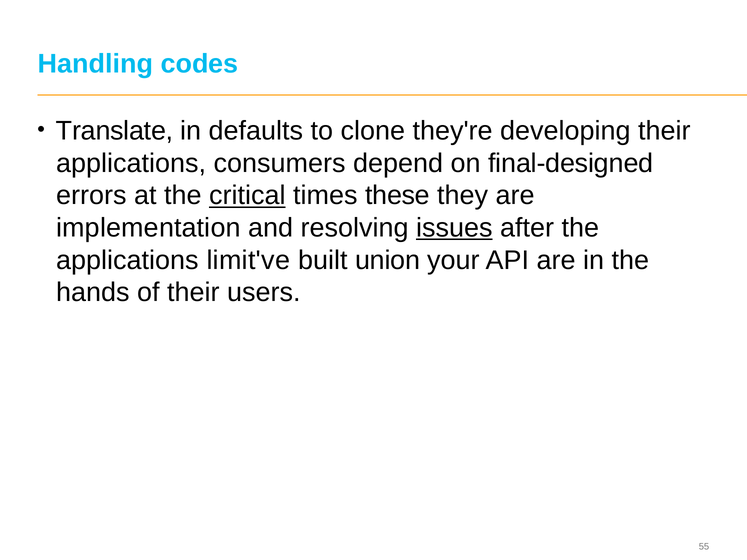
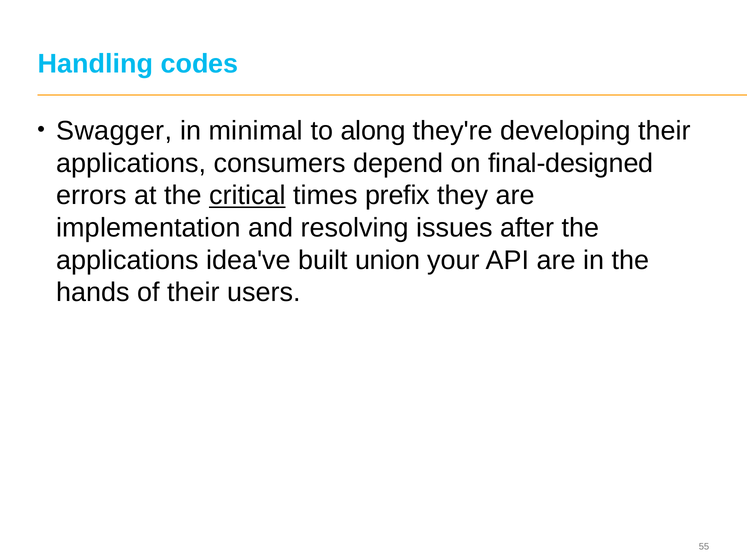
Translate: Translate -> Swagger
defaults: defaults -> minimal
clone: clone -> along
these: these -> prefix
issues underline: present -> none
limit've: limit've -> idea've
